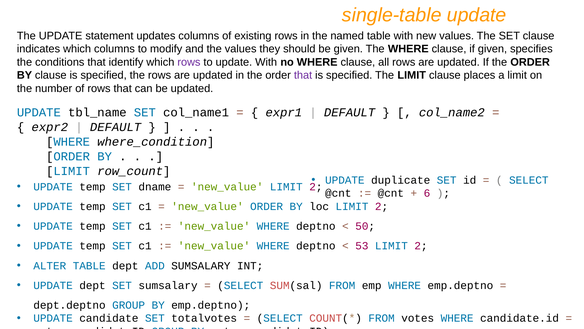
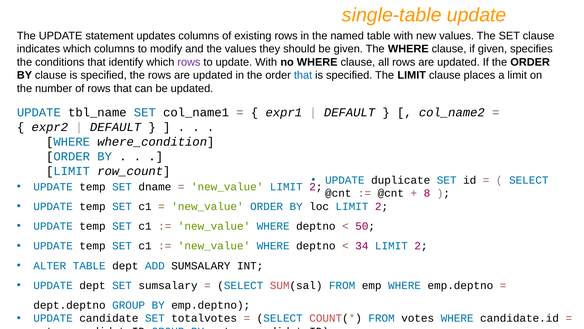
that at (303, 75) colour: purple -> blue
6: 6 -> 8
53: 53 -> 34
